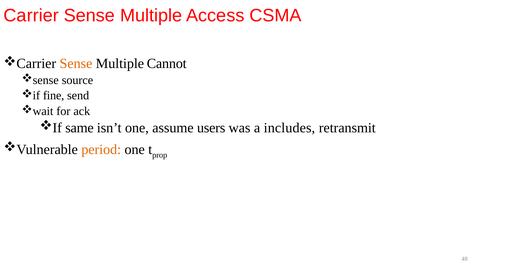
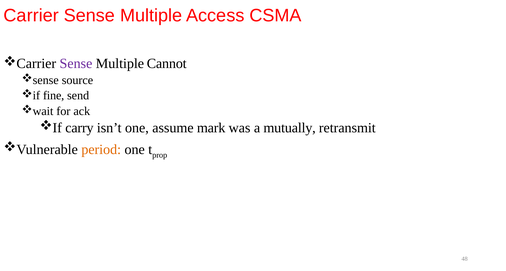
Sense at (76, 64) colour: orange -> purple
same: same -> carry
users: users -> mark
includes: includes -> mutually
